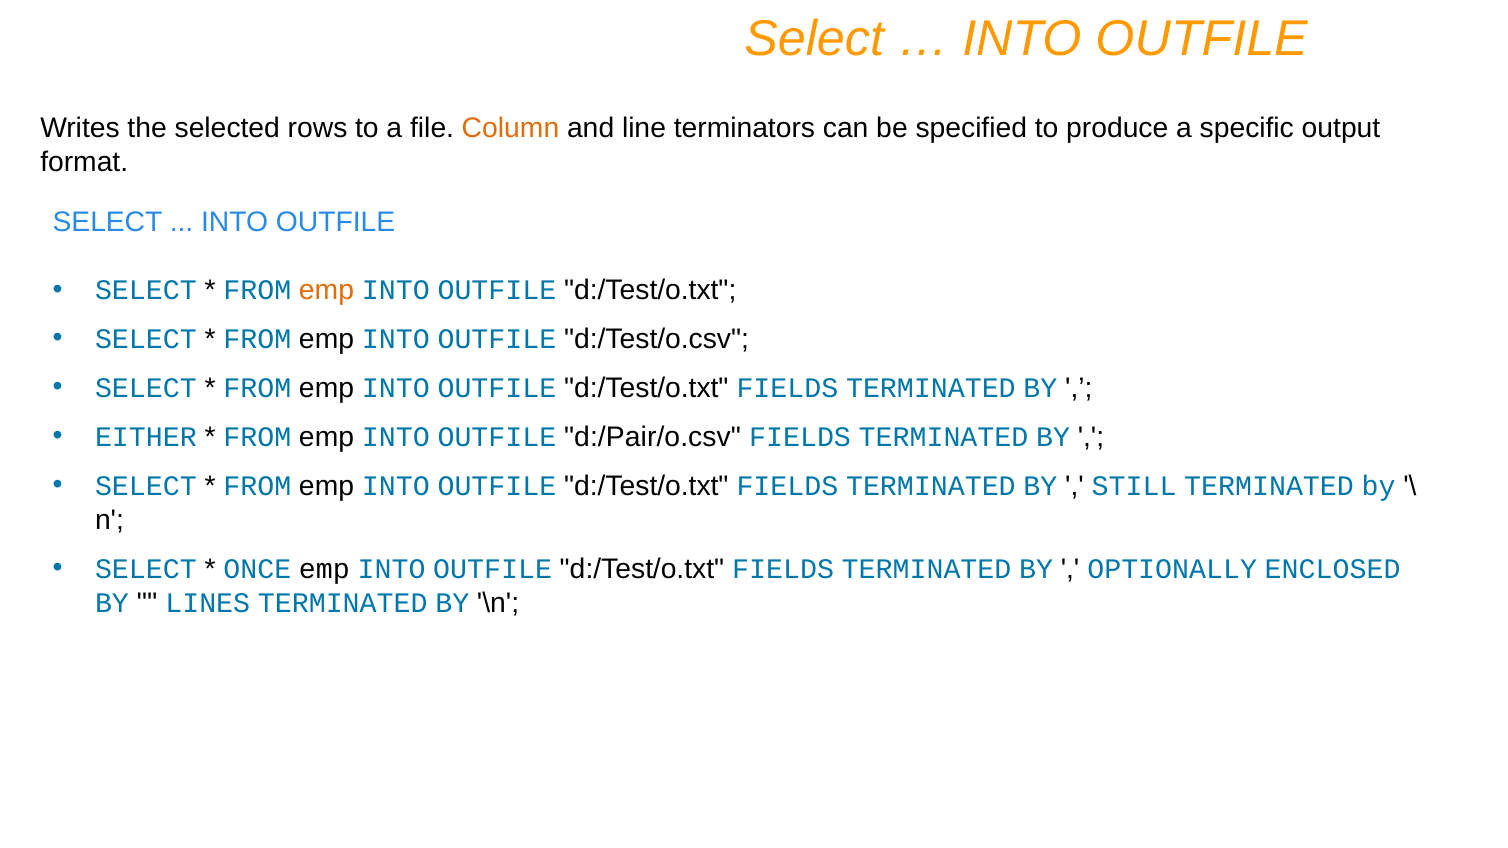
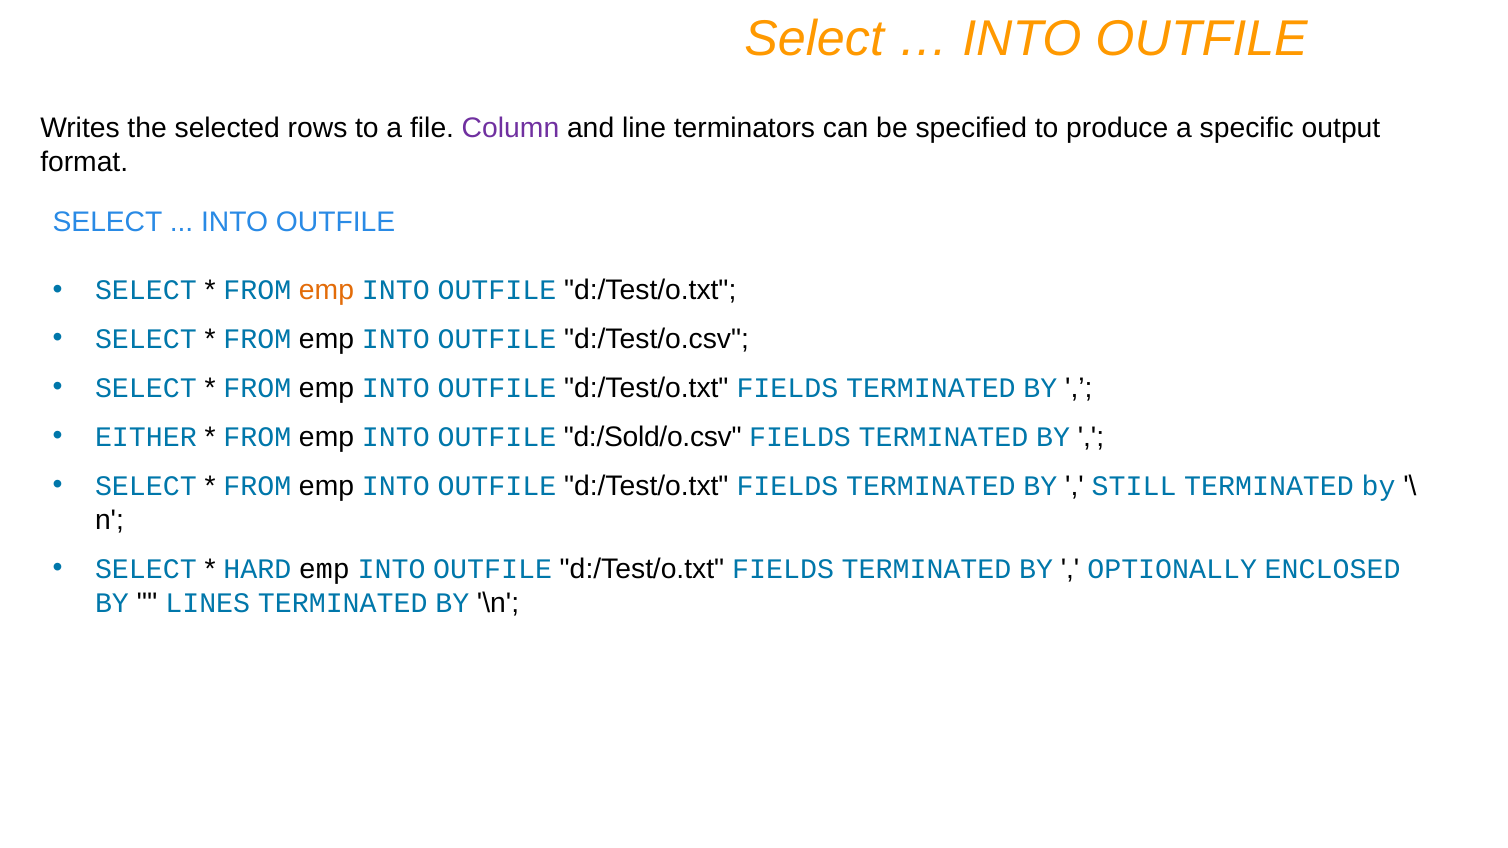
Column colour: orange -> purple
d:/Pair/o.csv: d:/Pair/o.csv -> d:/Sold/o.csv
ONCE: ONCE -> HARD
